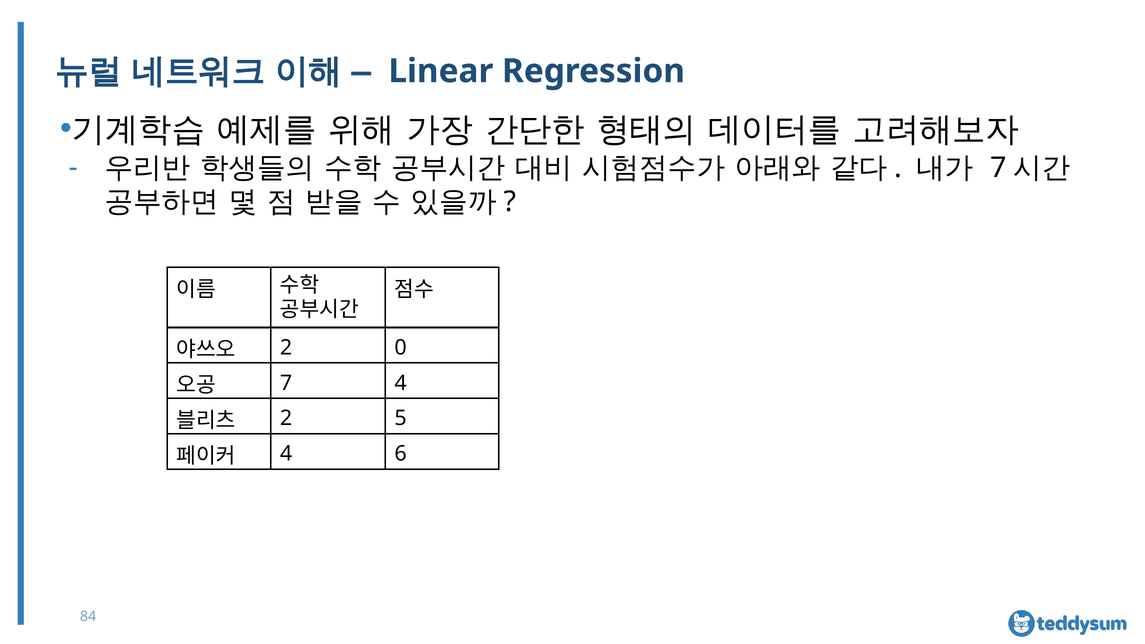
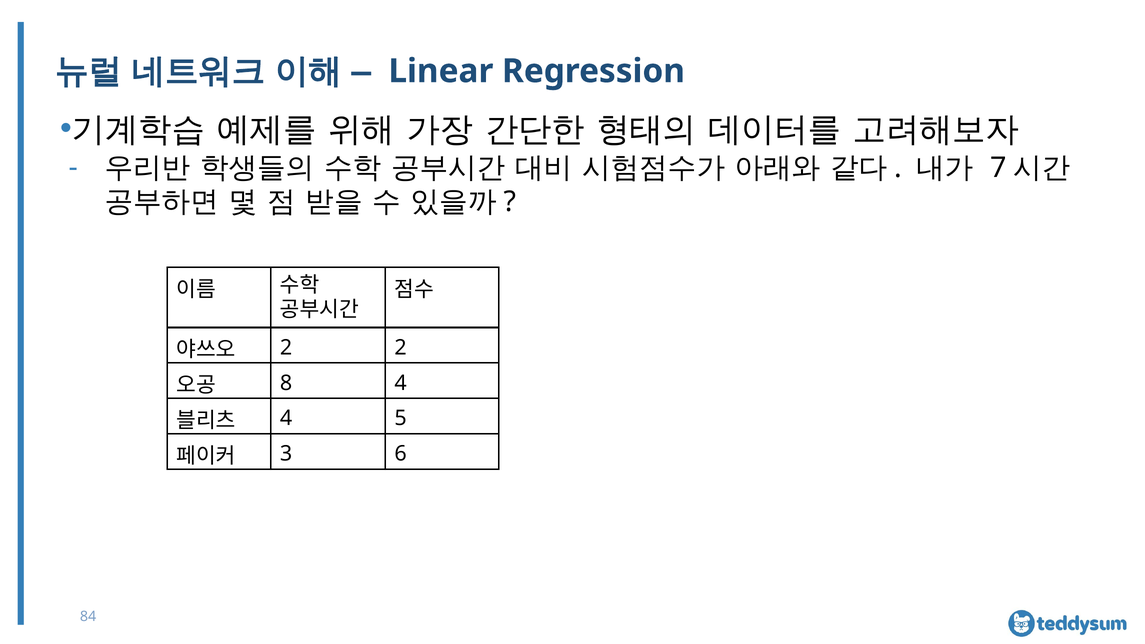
2 0: 0 -> 2
7 at (286, 383): 7 -> 8
2 at (286, 418): 2 -> 4
4 at (286, 454): 4 -> 3
